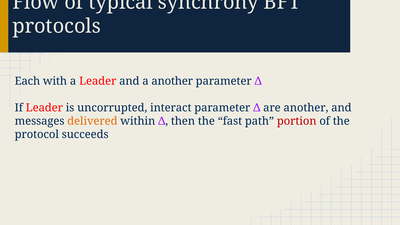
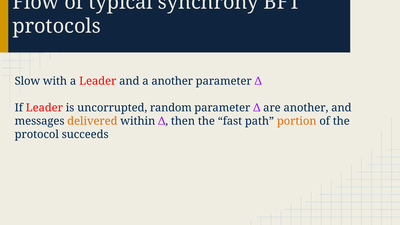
Each: Each -> Slow
interact: interact -> random
portion colour: red -> orange
